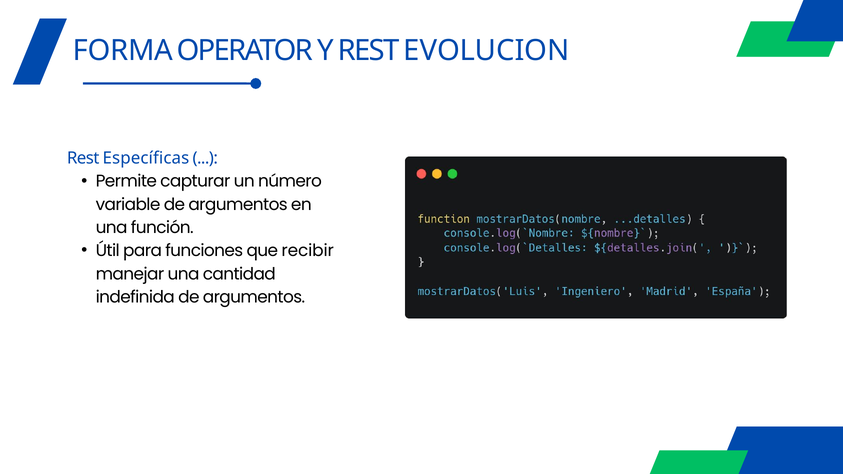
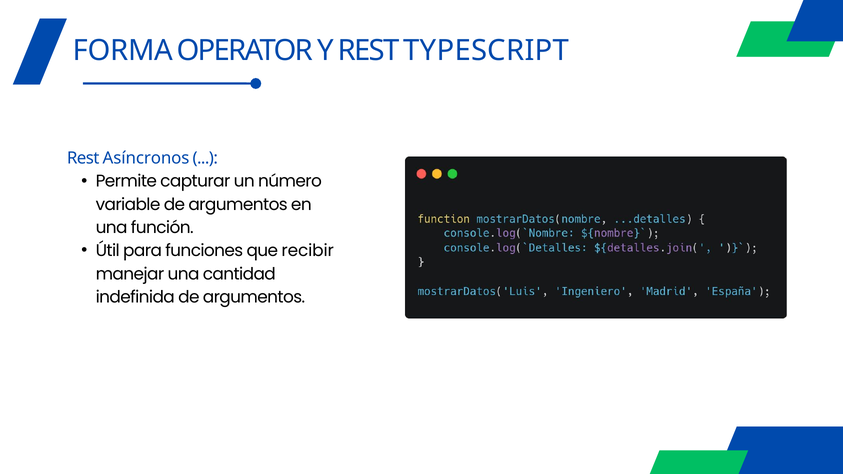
EVOLUCION: EVOLUCION -> TYPESCRIPT
Específicas: Específicas -> Asíncronos
